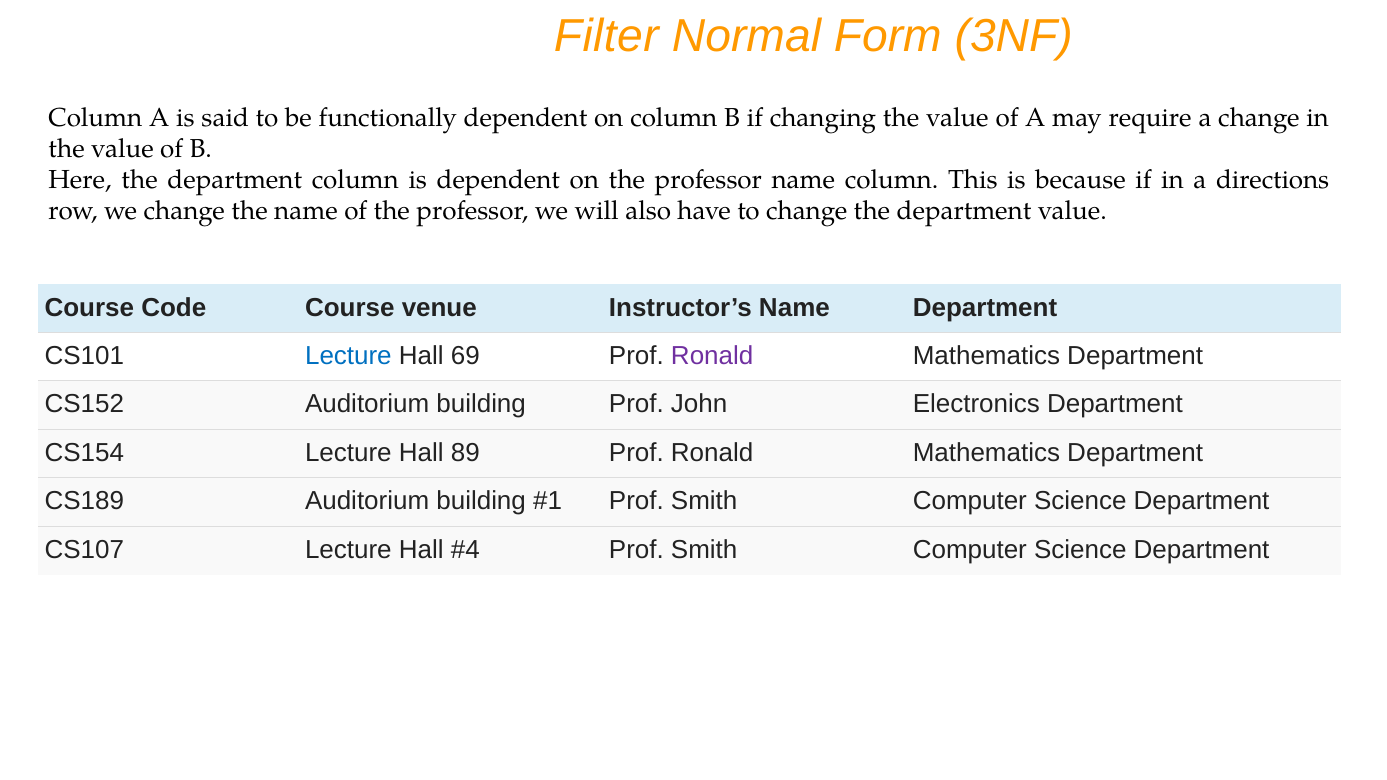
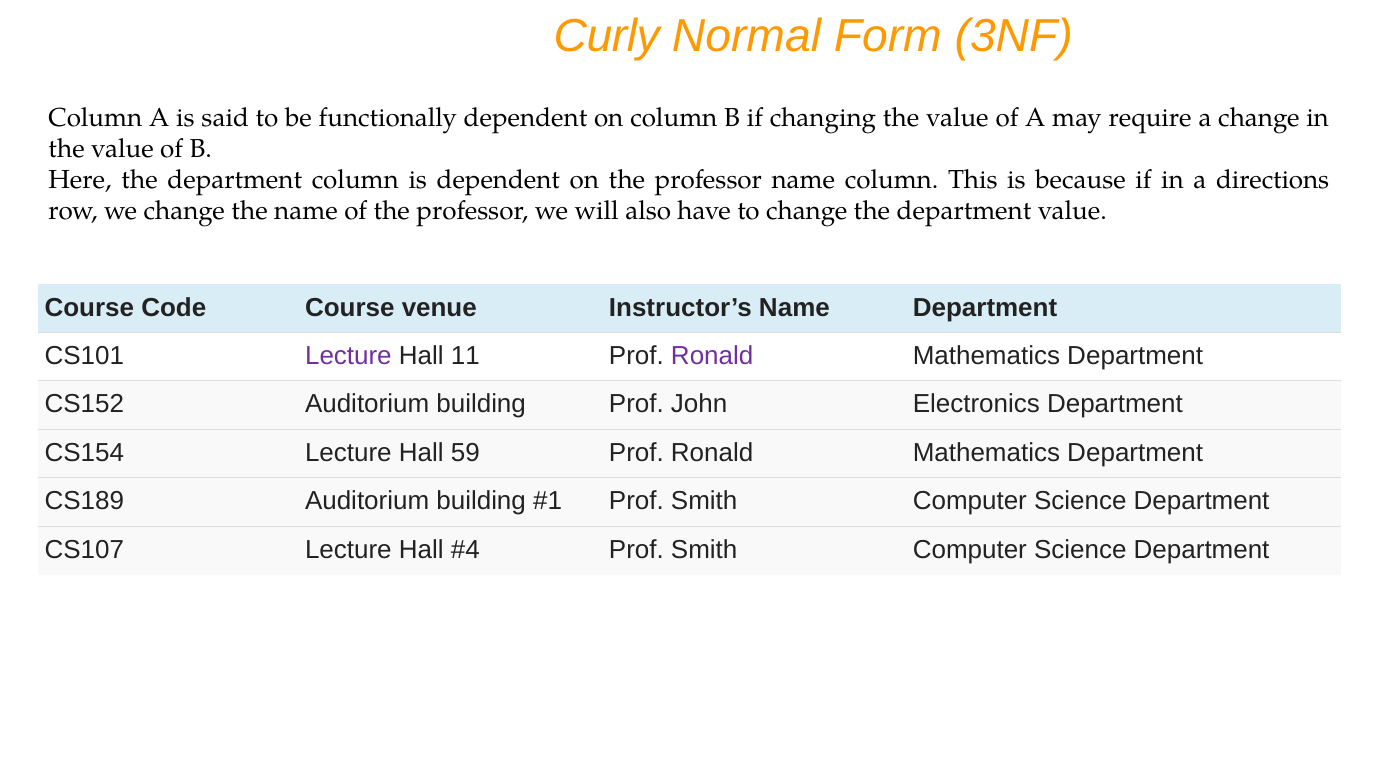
Filter: Filter -> Curly
Lecture at (348, 356) colour: blue -> purple
69: 69 -> 11
89: 89 -> 59
